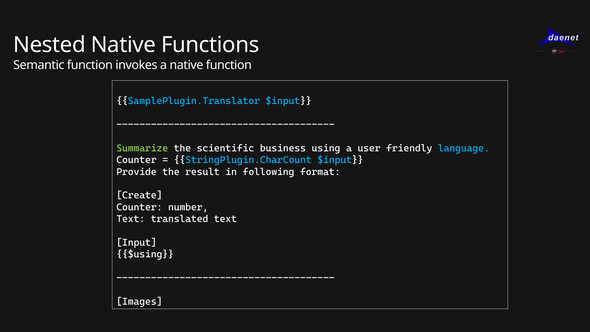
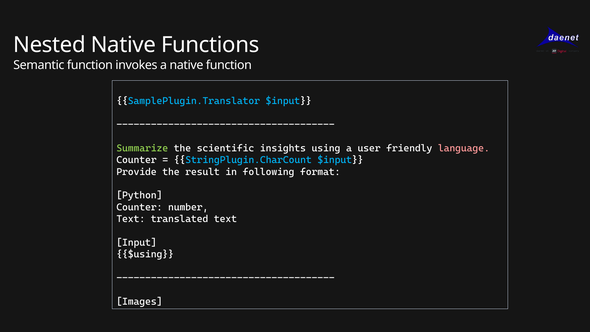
business: business -> insights
language colour: light blue -> pink
Create: Create -> Python
